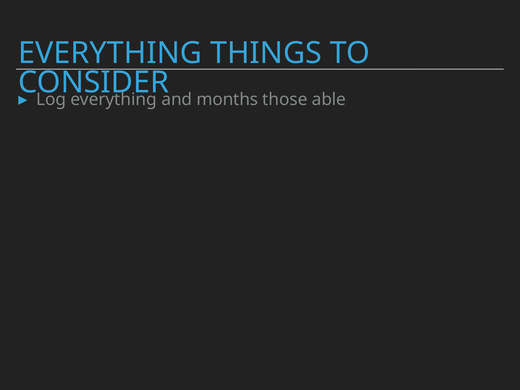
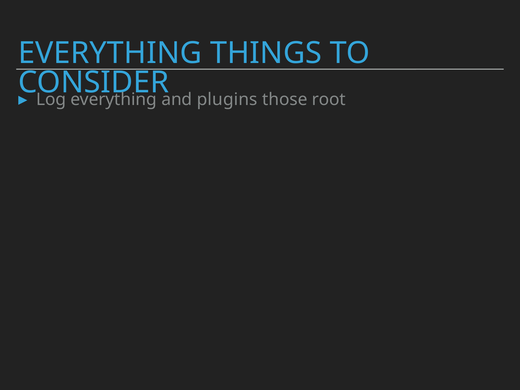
months: months -> plugins
able: able -> root
